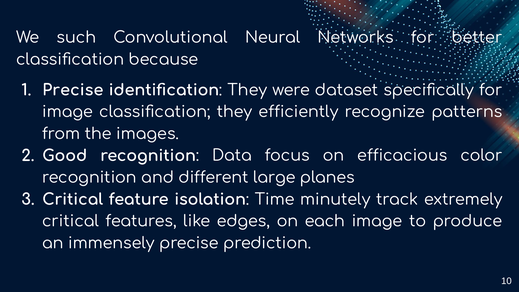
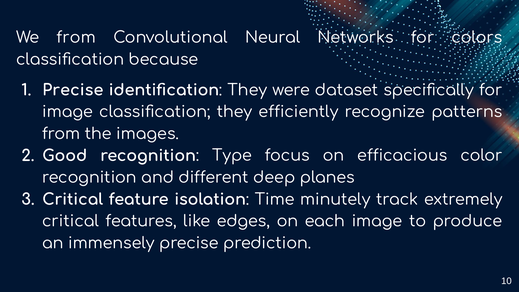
We such: such -> from
better: better -> colors
Data: Data -> Type
large: large -> deep
